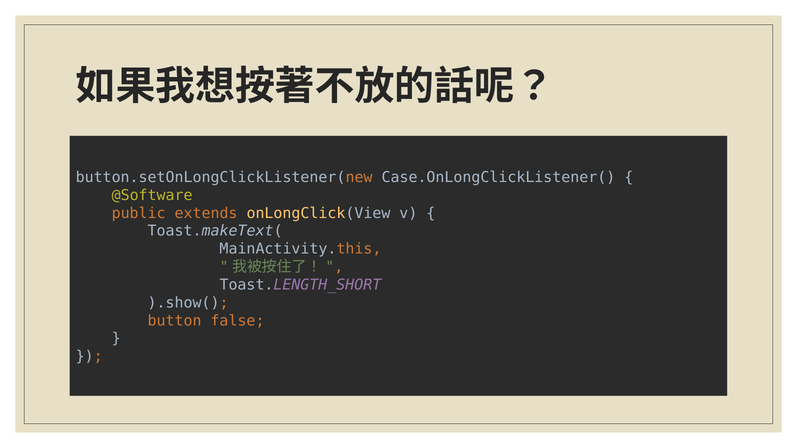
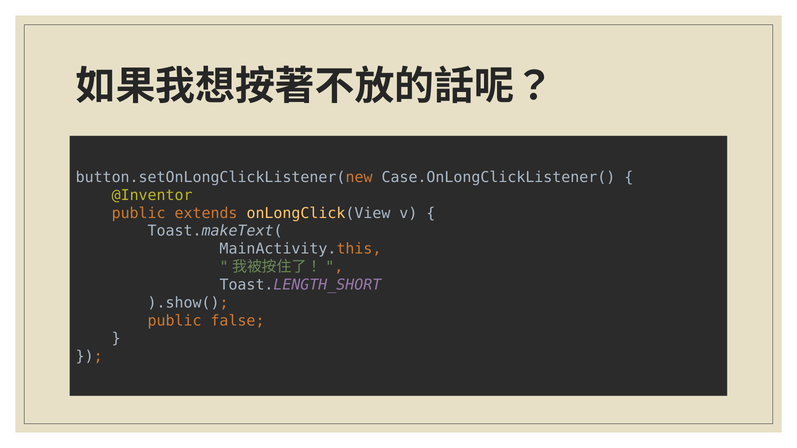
@Software: @Software -> @Inventor
button at (175, 321): button -> public
